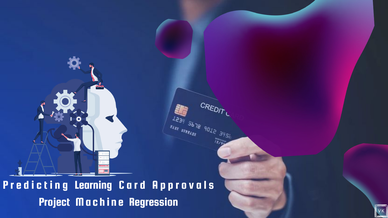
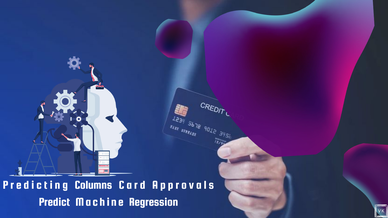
Learning: Learning -> Columns
Project: Project -> Predict
